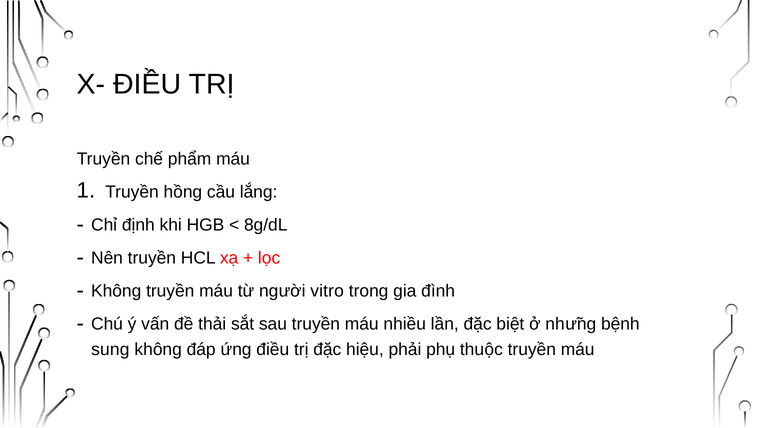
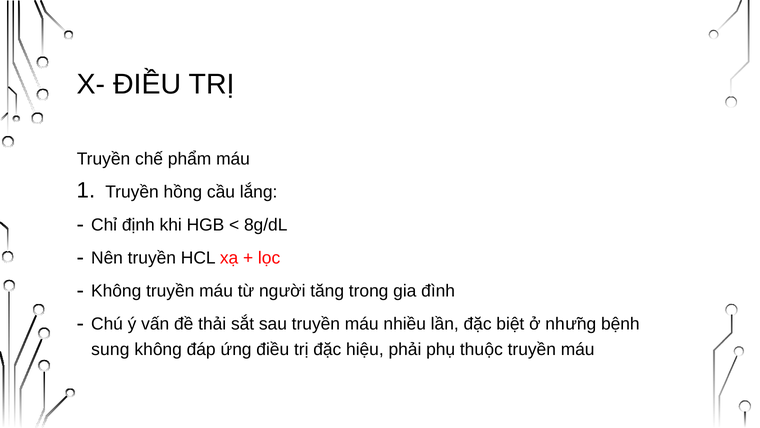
vitro: vitro -> tăng
